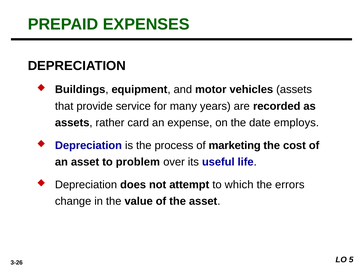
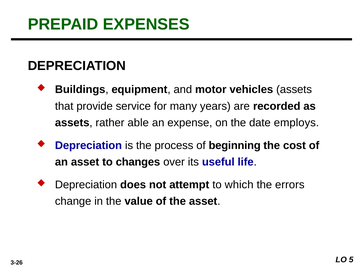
card: card -> able
marketing: marketing -> beginning
problem: problem -> changes
